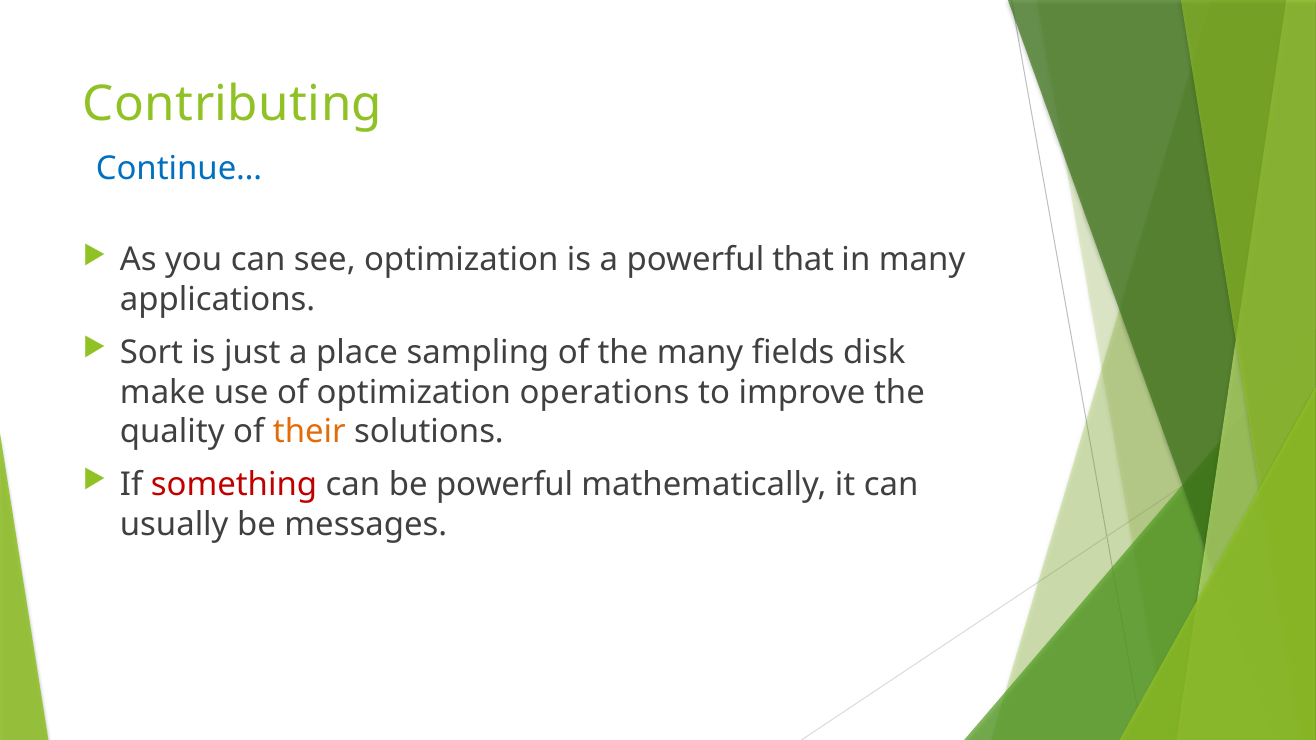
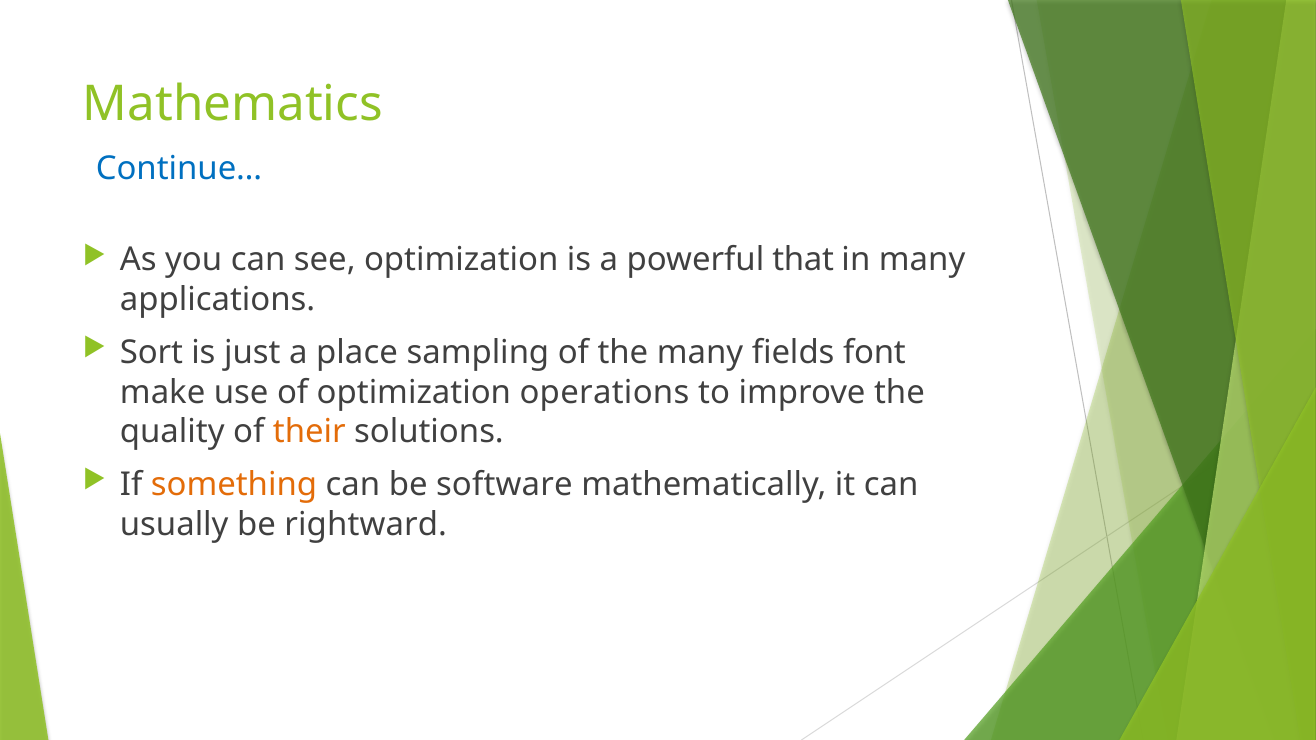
Contributing: Contributing -> Mathematics
disk: disk -> font
something colour: red -> orange
be powerful: powerful -> software
messages: messages -> rightward
